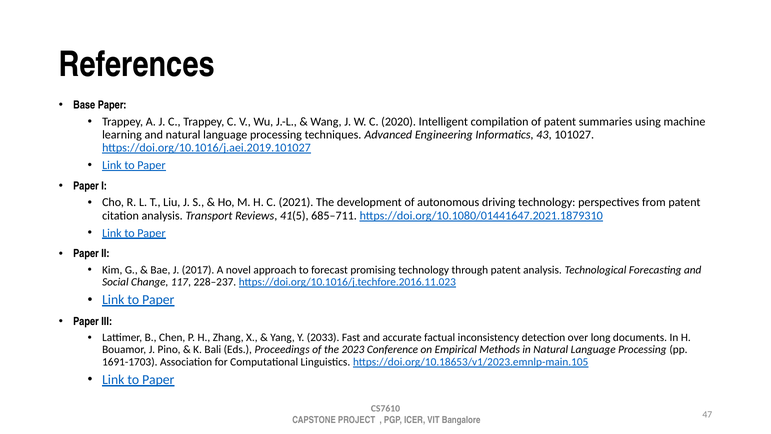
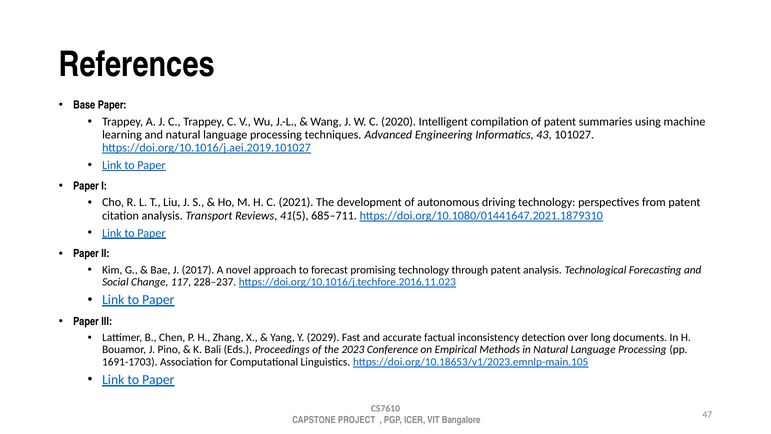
2033: 2033 -> 2029
